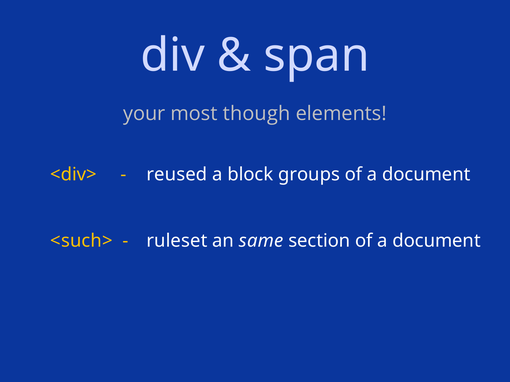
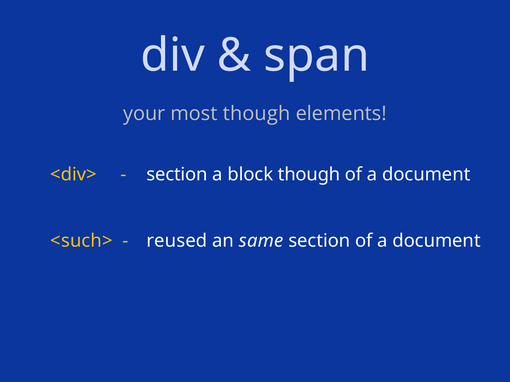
reused at (177, 175): reused -> section
block groups: groups -> though
ruleset: ruleset -> reused
